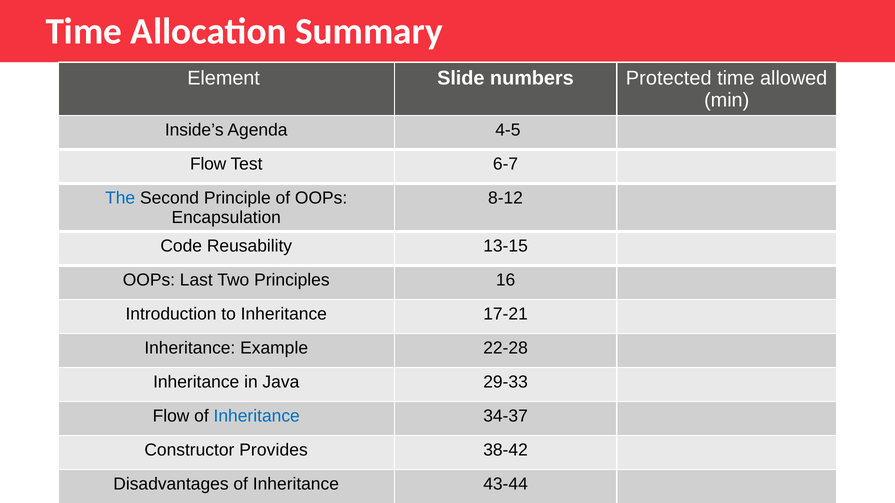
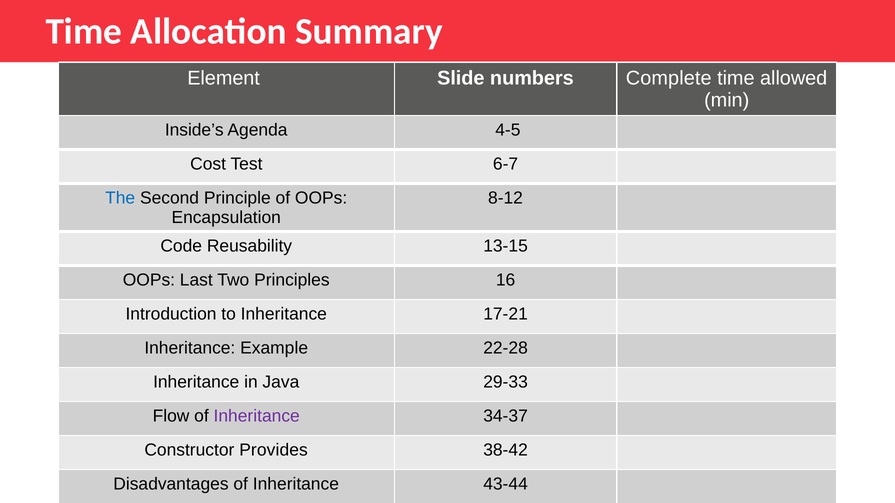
Protected: Protected -> Complete
Flow at (208, 164): Flow -> Cost
Inheritance at (257, 416) colour: blue -> purple
